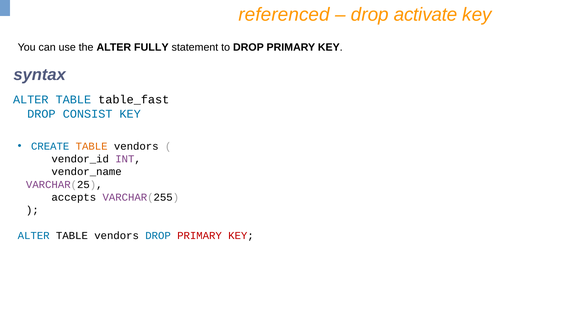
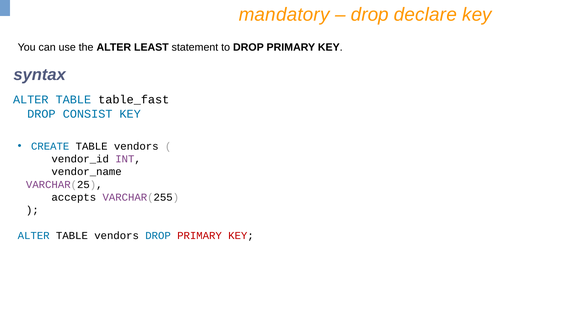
referenced: referenced -> mandatory
activate: activate -> declare
FULLY: FULLY -> LEAST
TABLE at (92, 146) colour: orange -> black
